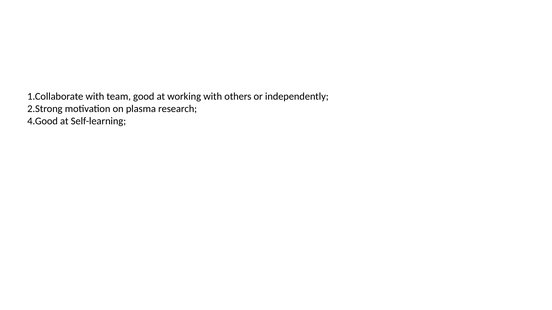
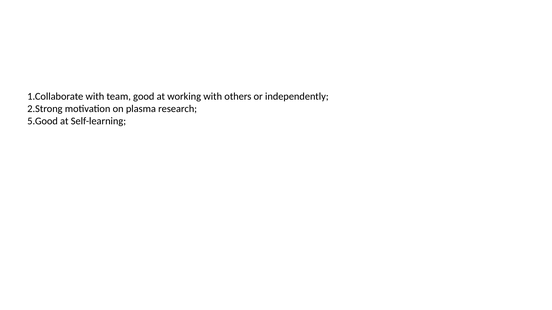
4.Good: 4.Good -> 5.Good
